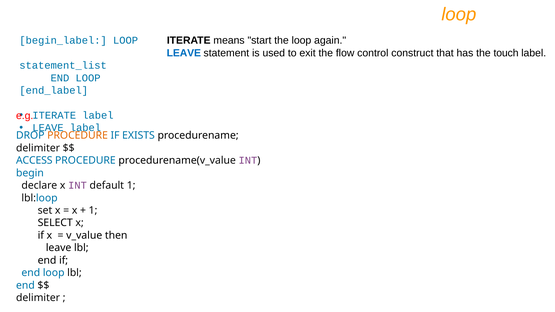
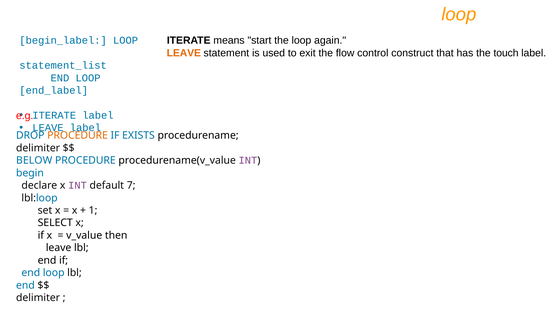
LEAVE at (184, 53) colour: blue -> orange
ACCESS: ACCESS -> BELOW
default 1: 1 -> 7
